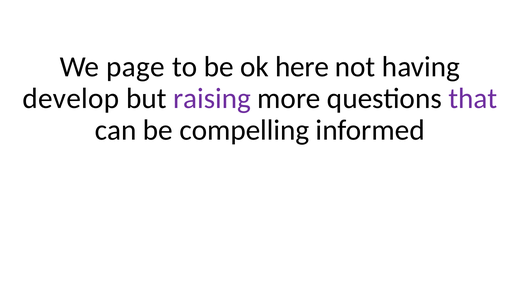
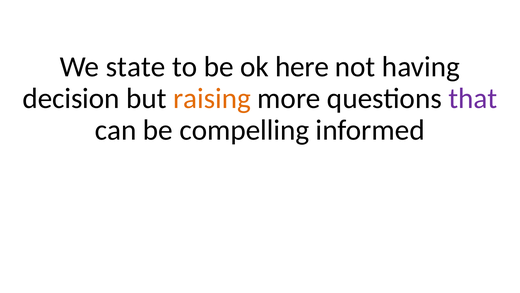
page: page -> state
develop: develop -> decision
raising colour: purple -> orange
